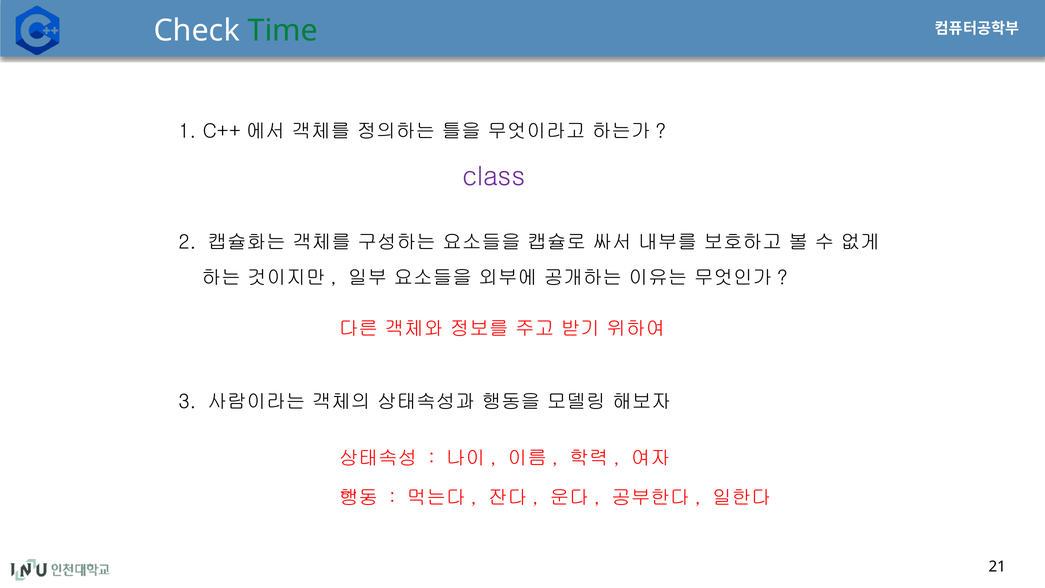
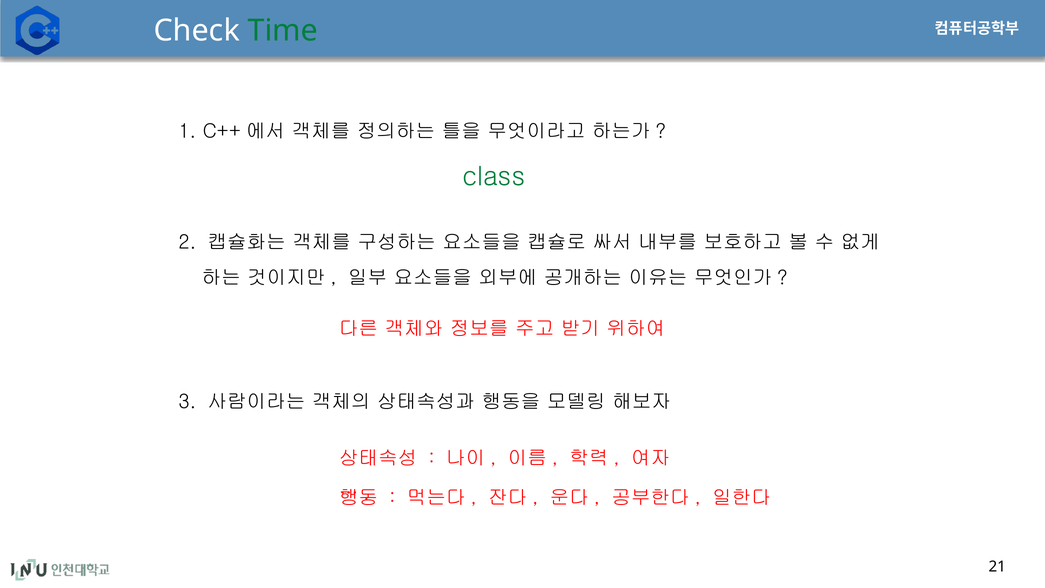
class colour: purple -> green
